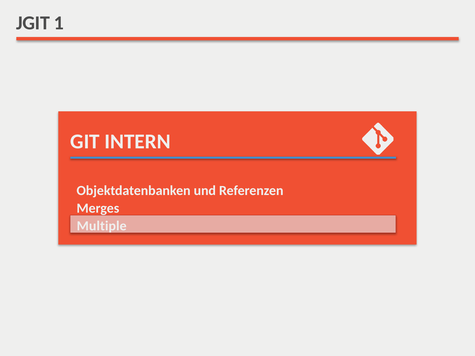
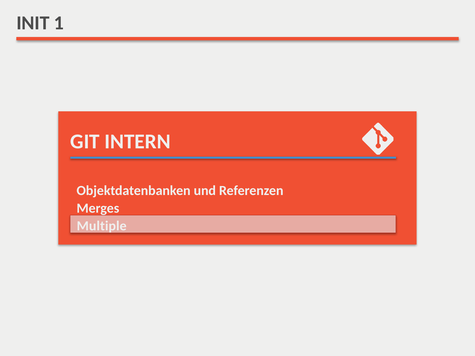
JGIT: JGIT -> INIT
